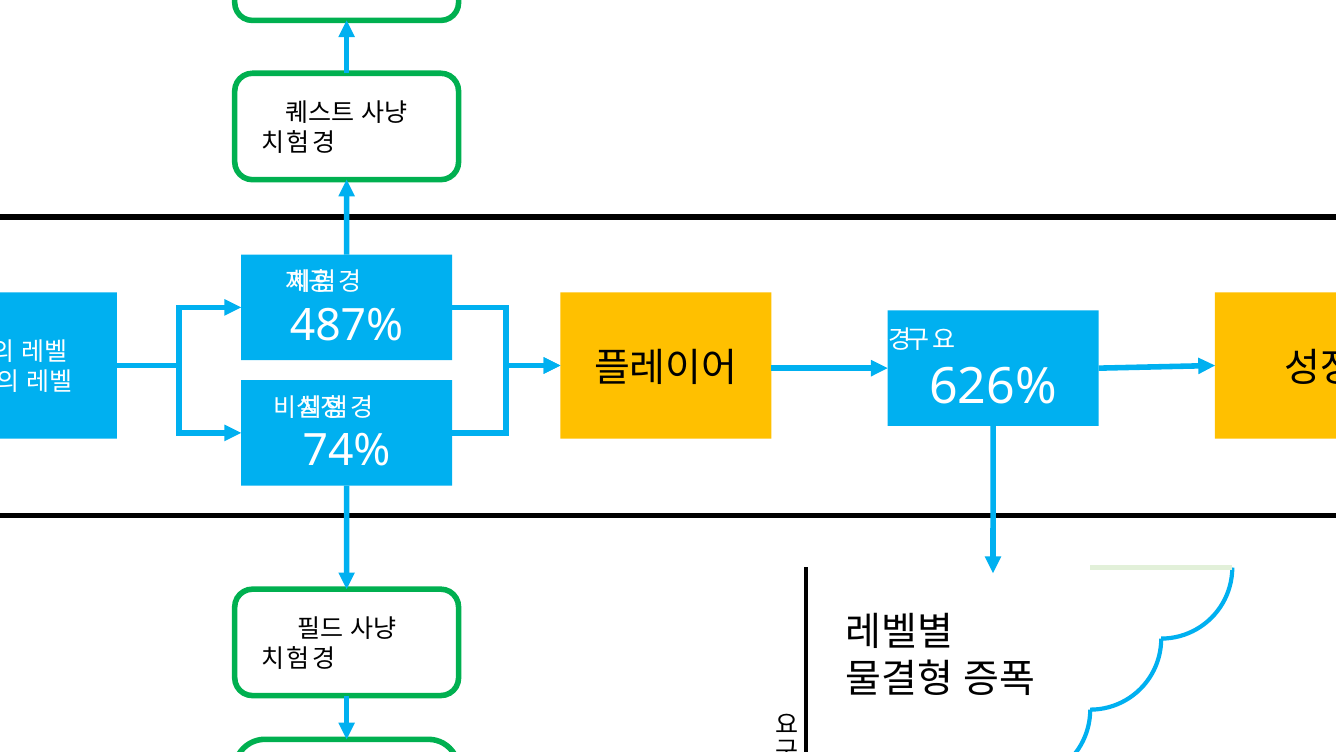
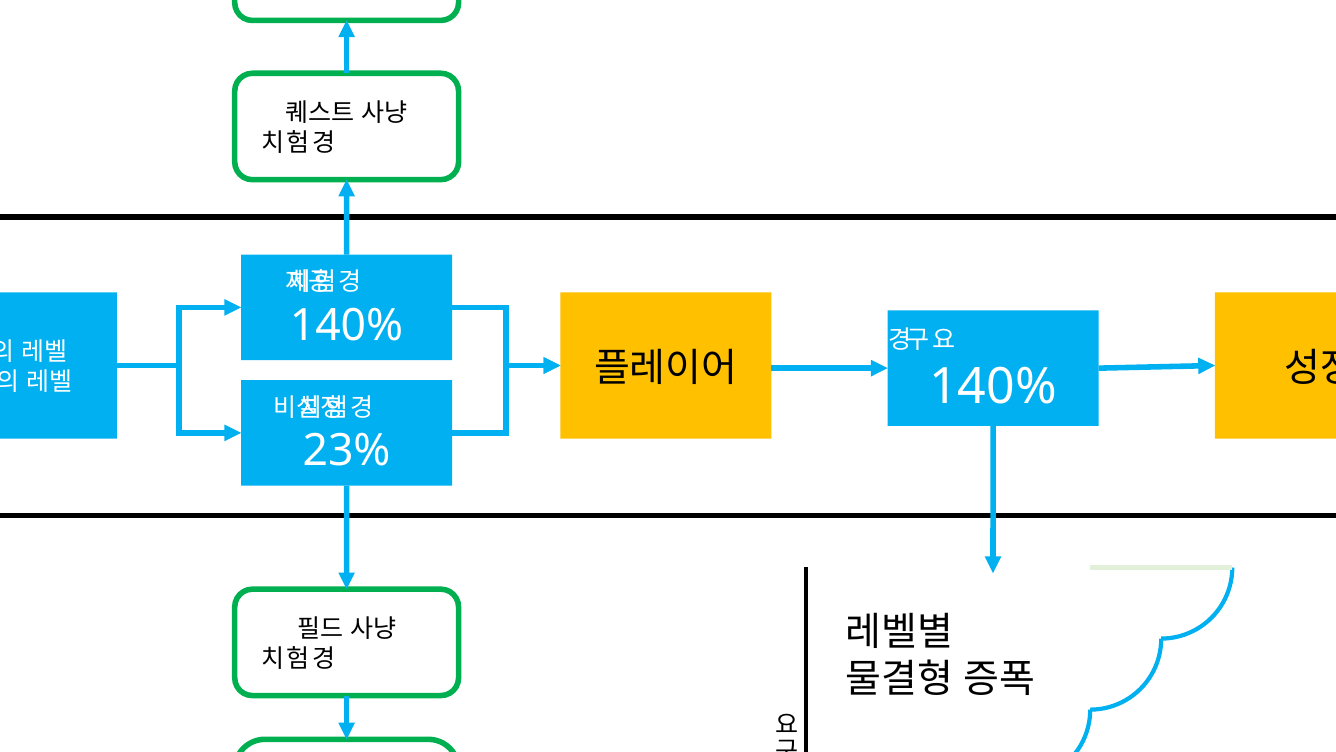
487% at (347, 325): 487% -> 140%
626% at (993, 386): 626% -> 140%
74%: 74% -> 23%
